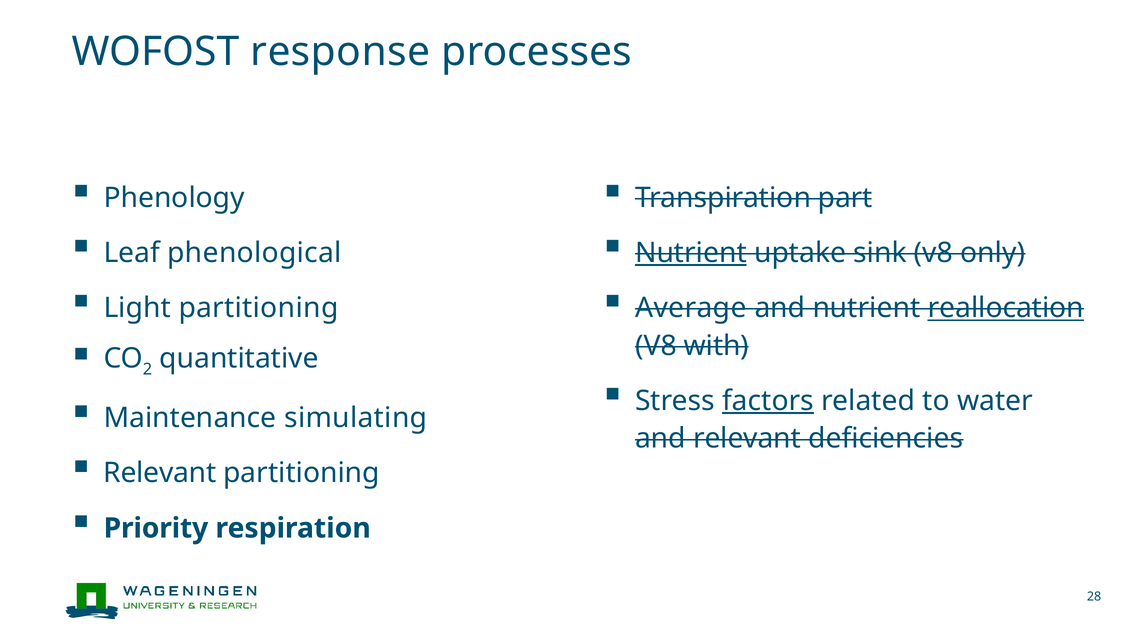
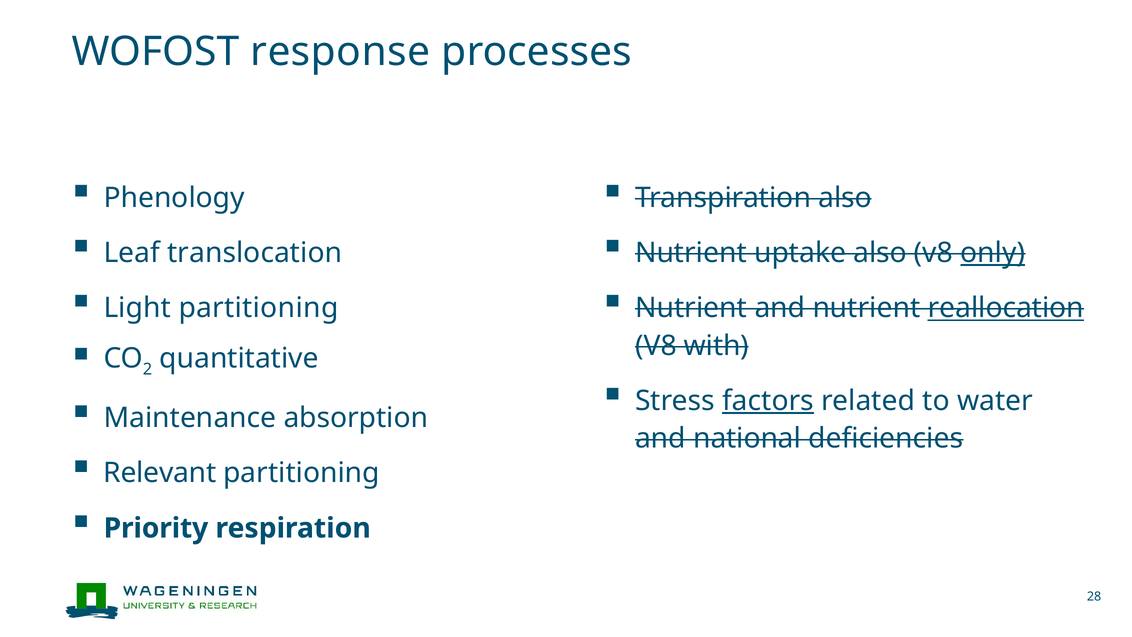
Transpiration part: part -> also
phenological: phenological -> translocation
Nutrient at (691, 253) underline: present -> none
uptake sink: sink -> also
only underline: none -> present
Average at (691, 308): Average -> Nutrient
simulating: simulating -> absorption
and relevant: relevant -> national
